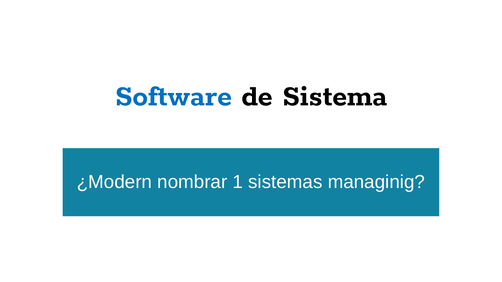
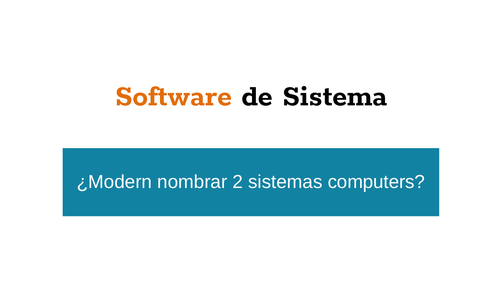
Software colour: blue -> orange
1: 1 -> 2
managinig: managinig -> computers
